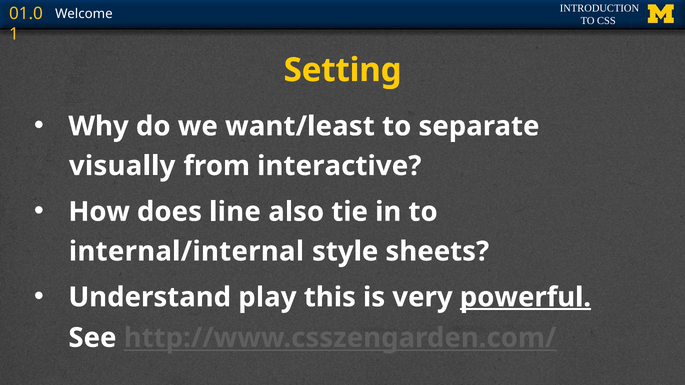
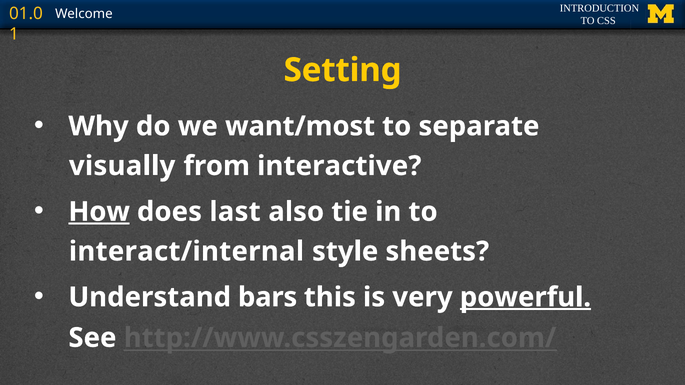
want/least: want/least -> want/most
How underline: none -> present
line: line -> last
internal/internal: internal/internal -> interact/internal
play: play -> bars
